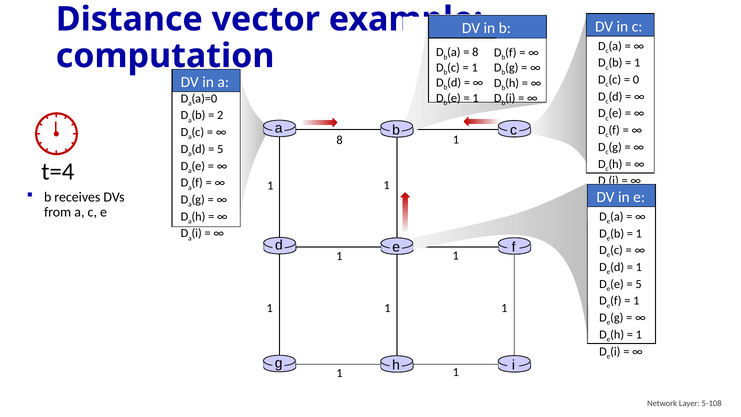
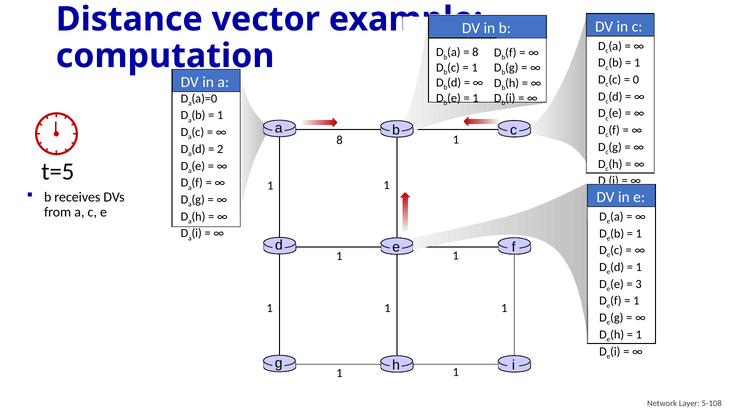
2 at (220, 115): 2 -> 1
5 at (220, 149): 5 -> 2
t=4: t=4 -> t=5
5 at (639, 284): 5 -> 3
